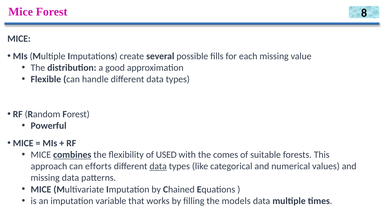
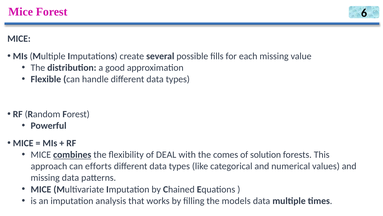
8: 8 -> 6
USED: USED -> DEAL
suitable: suitable -> solution
data at (158, 166) underline: present -> none
variable: variable -> analysis
